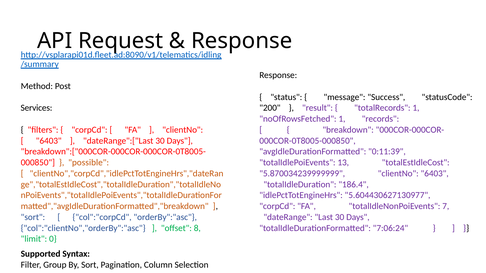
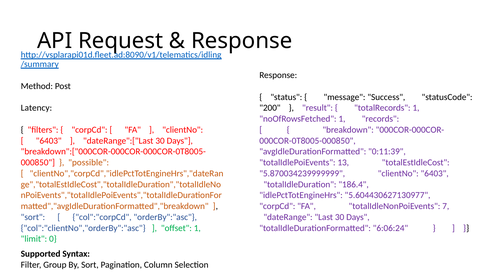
Services: Services -> Latency
offset 8: 8 -> 1
7:06:24: 7:06:24 -> 6:06:24
